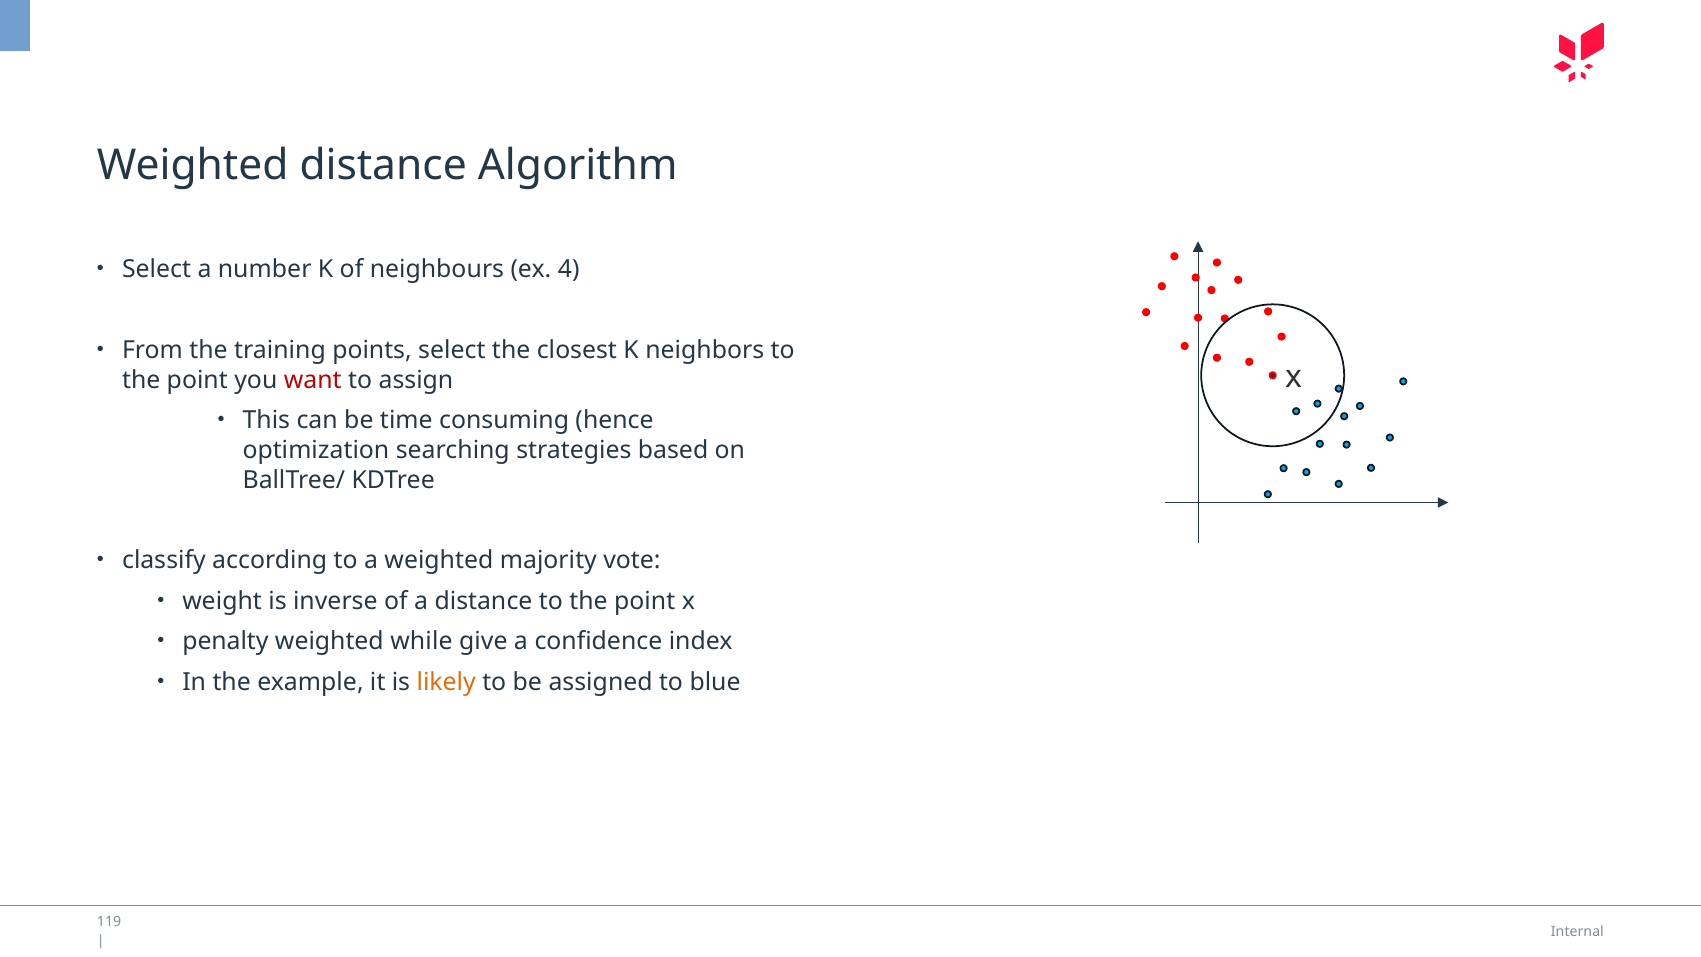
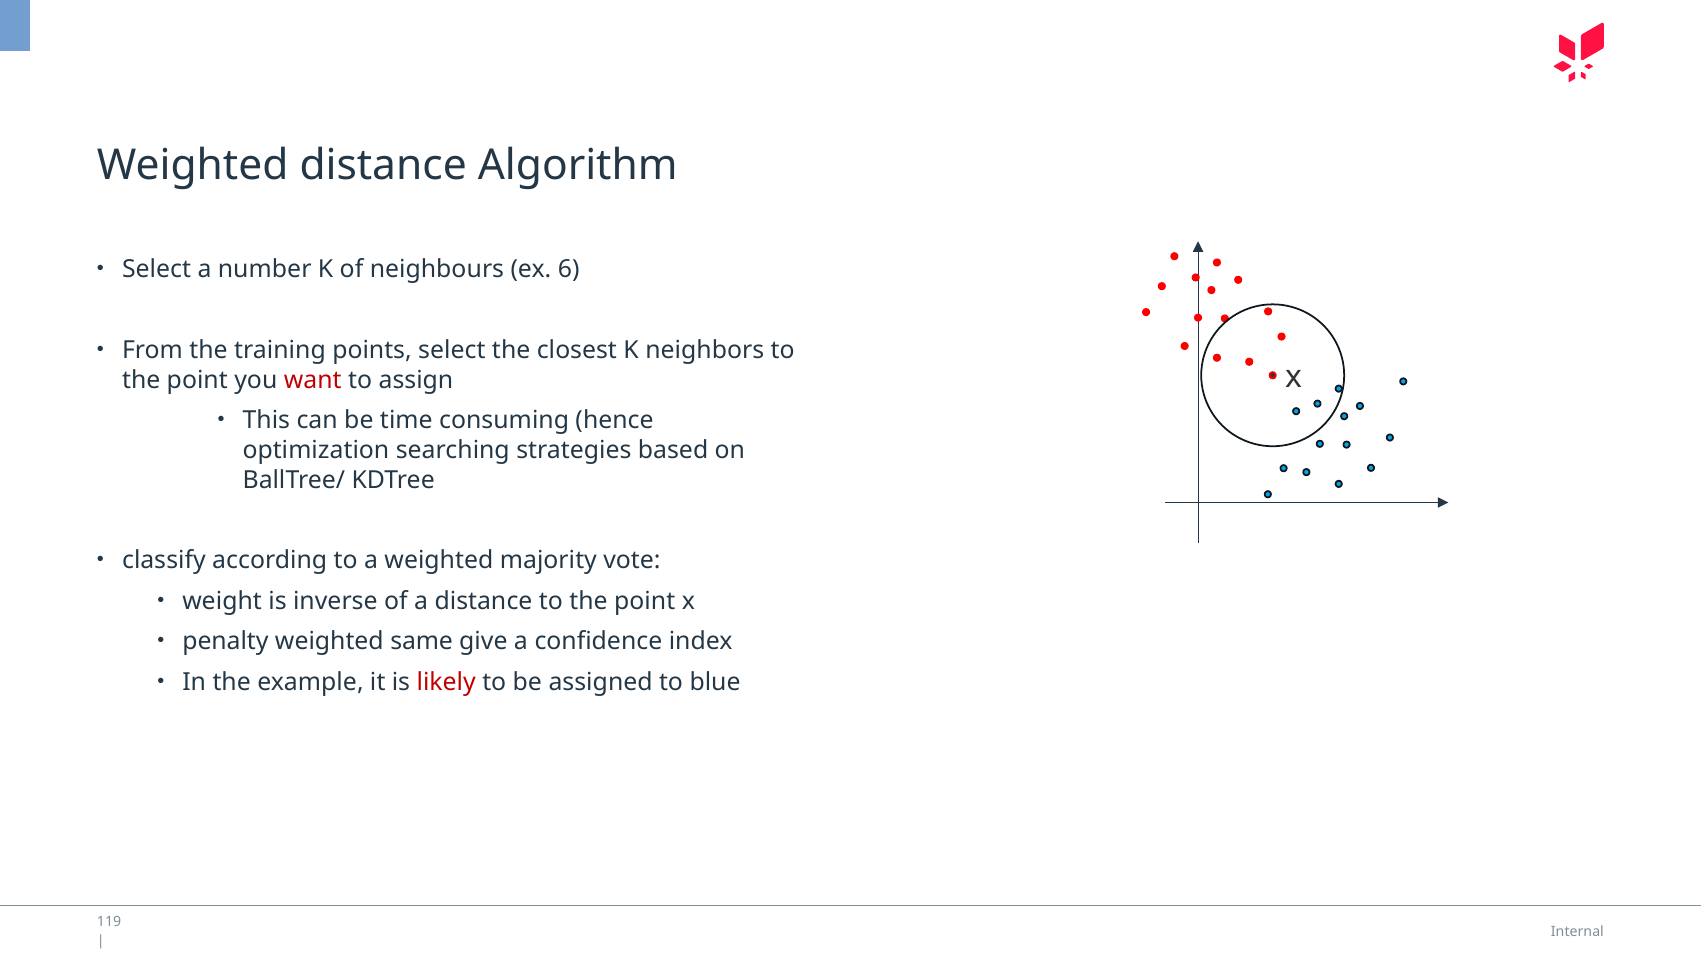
4: 4 -> 6
while: while -> same
likely colour: orange -> red
